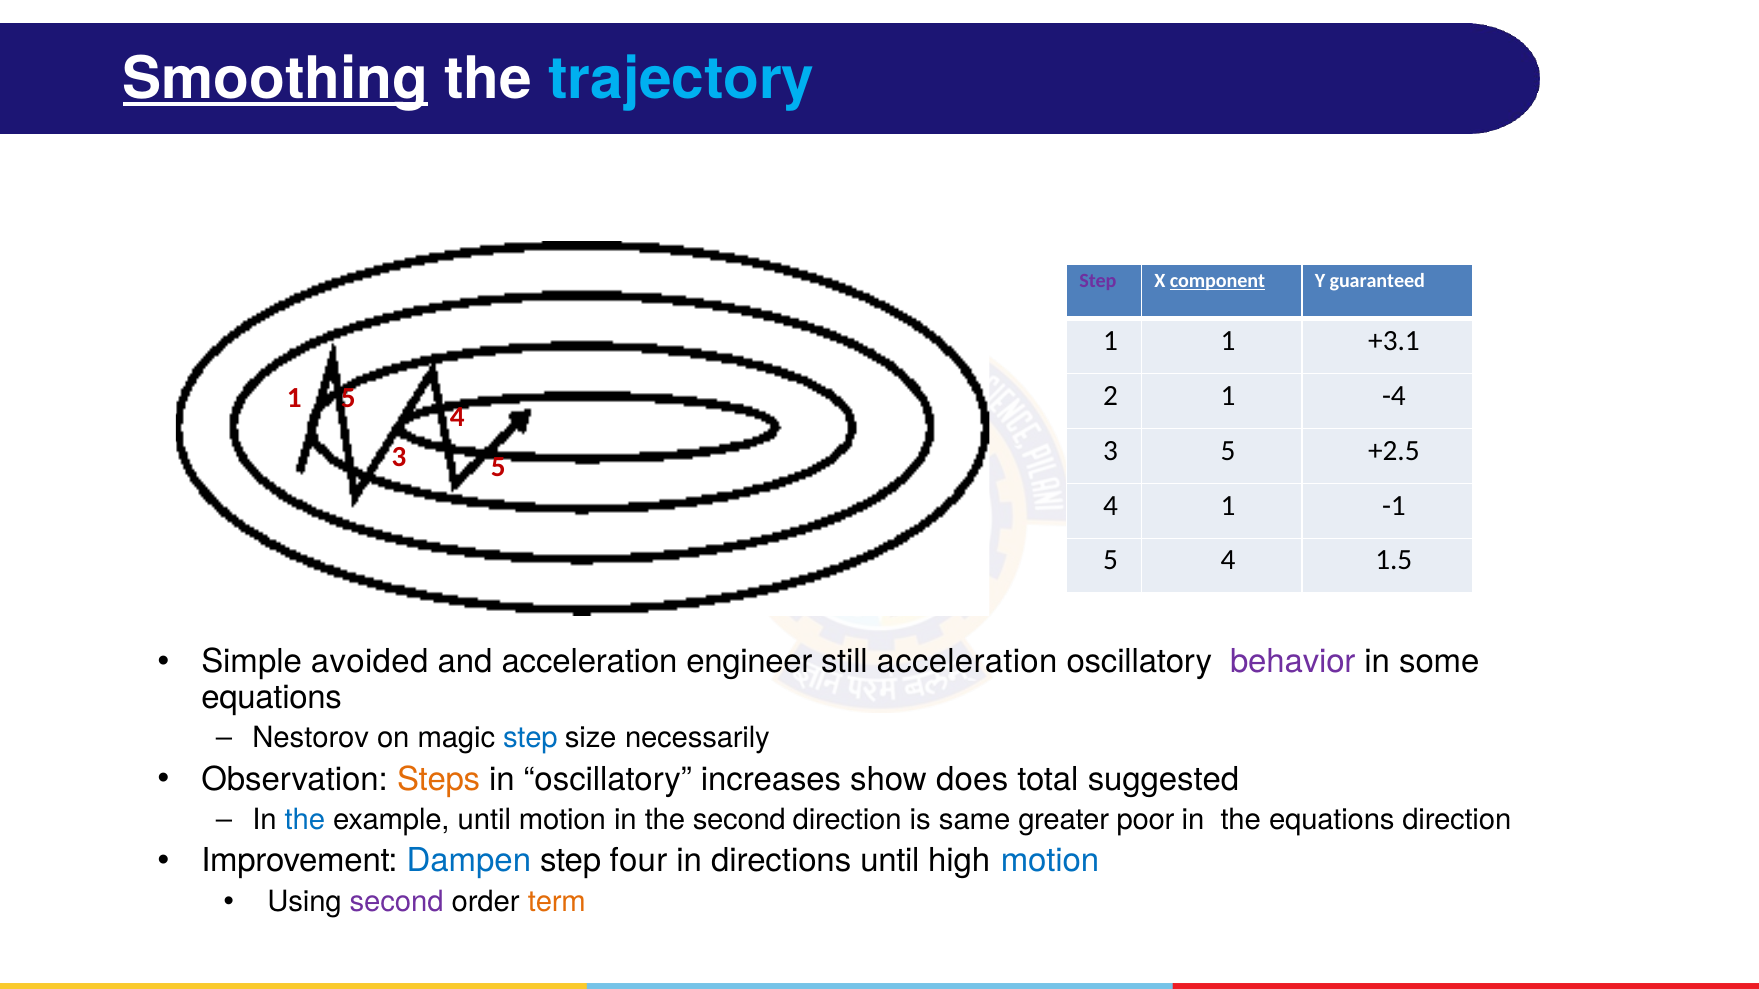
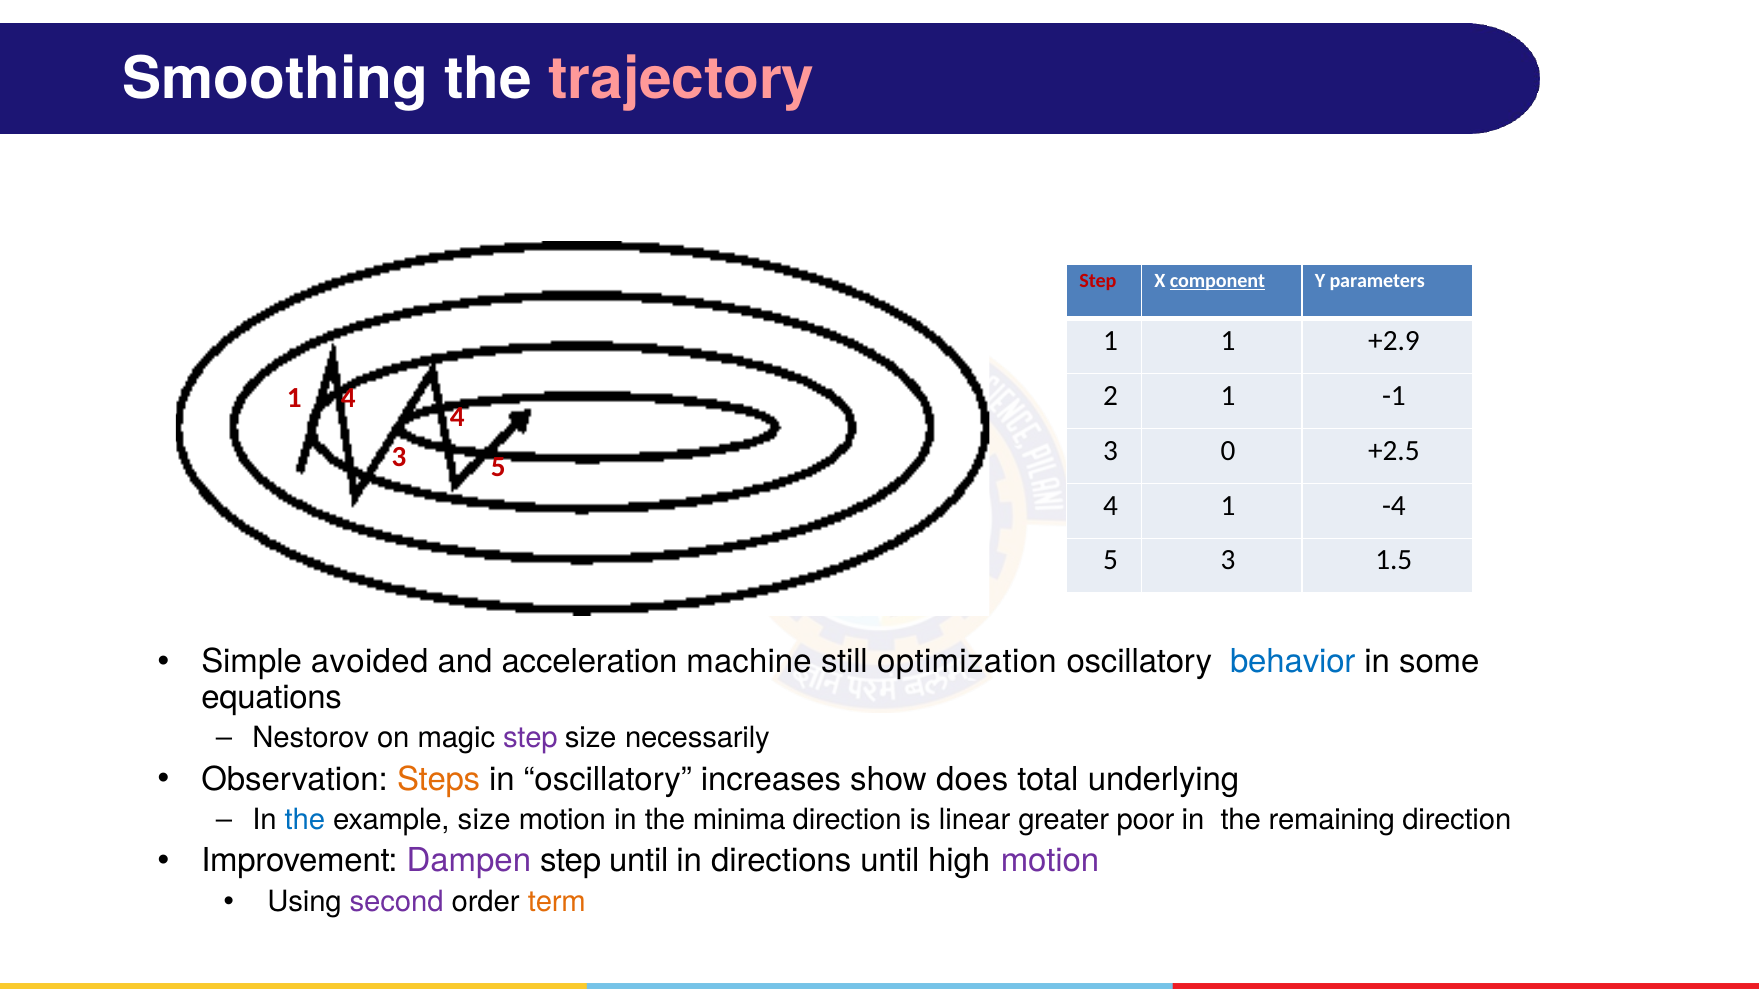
Smoothing underline: present -> none
trajectory colour: light blue -> pink
Step at (1098, 281) colour: purple -> red
guaranteed: guaranteed -> parameters
+3.1: +3.1 -> +2.9
-4: -4 -> -1
1 5: 5 -> 4
3 5: 5 -> 0
-1: -1 -> -4
5 4: 4 -> 3
engineer: engineer -> machine
still acceleration: acceleration -> optimization
behavior colour: purple -> blue
step at (530, 738) colour: blue -> purple
suggested: suggested -> underlying
example until: until -> size
the second: second -> minima
same: same -> linear
the equations: equations -> remaining
Dampen colour: blue -> purple
step four: four -> until
motion at (1050, 861) colour: blue -> purple
